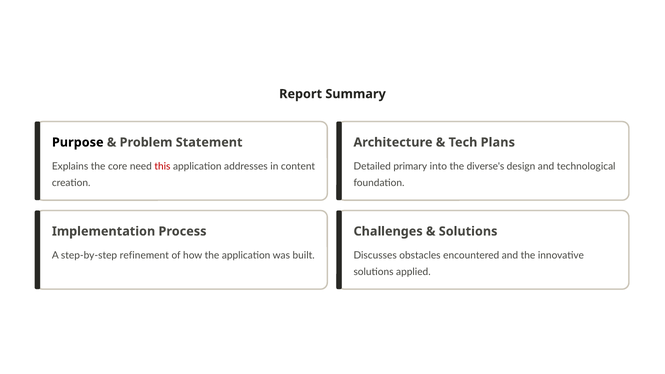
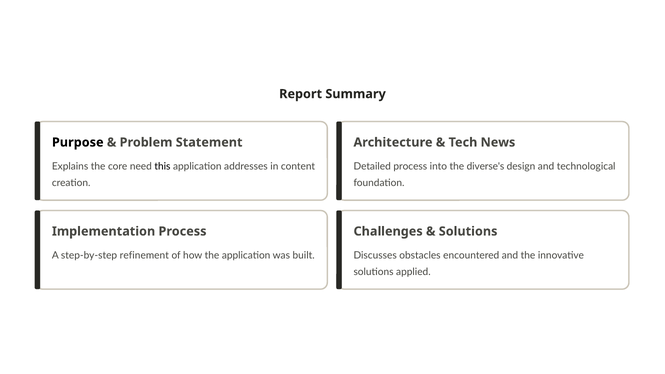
Plans: Plans -> News
this colour: red -> black
Detailed primary: primary -> process
